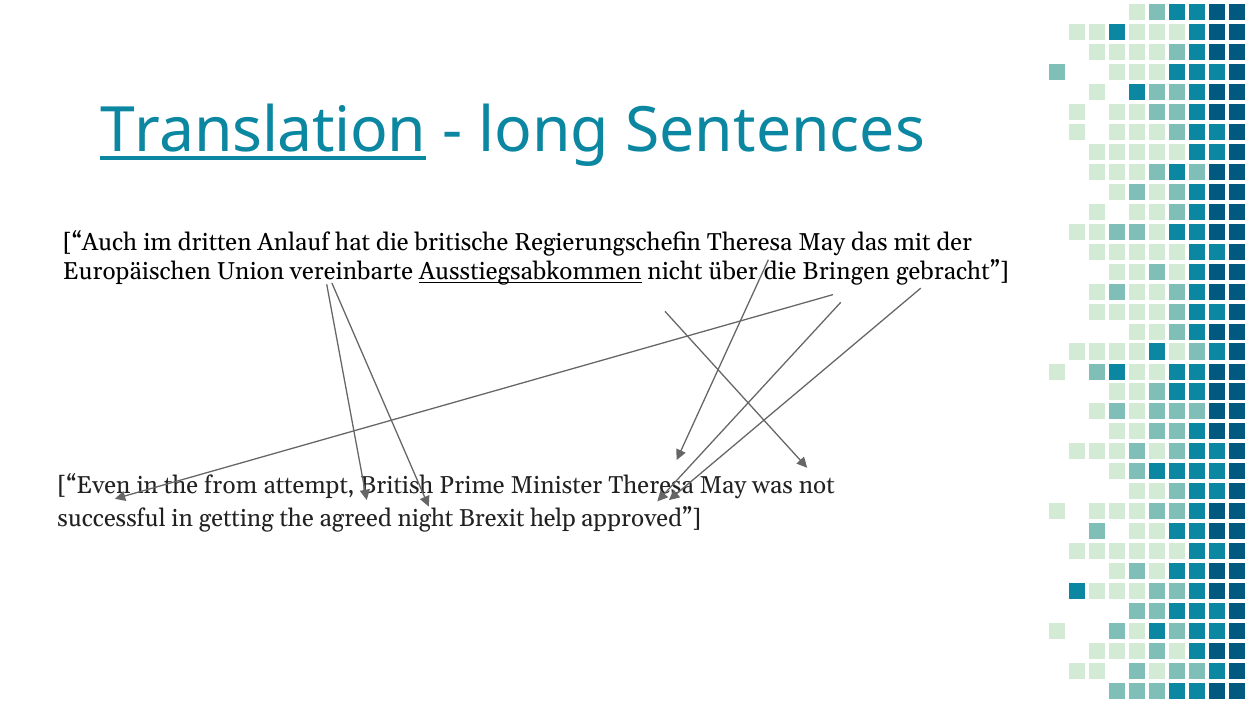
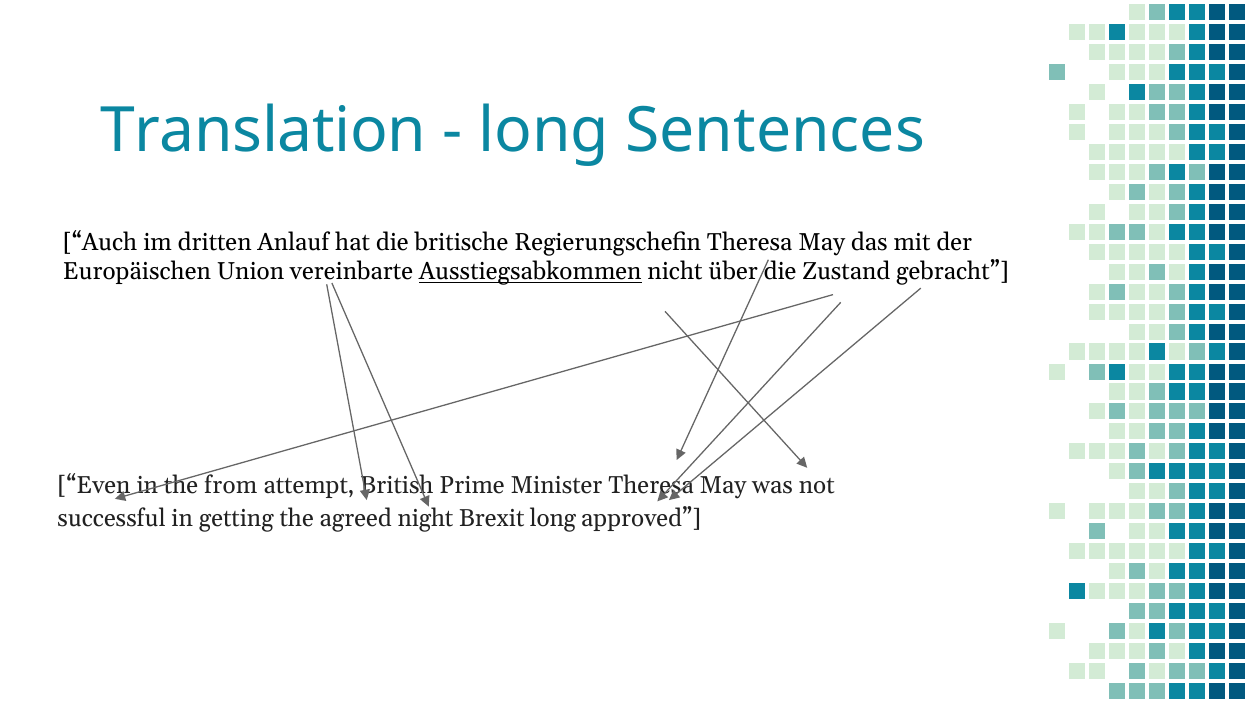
Translation underline: present -> none
Bringen: Bringen -> Zustand
Brexit help: help -> long
